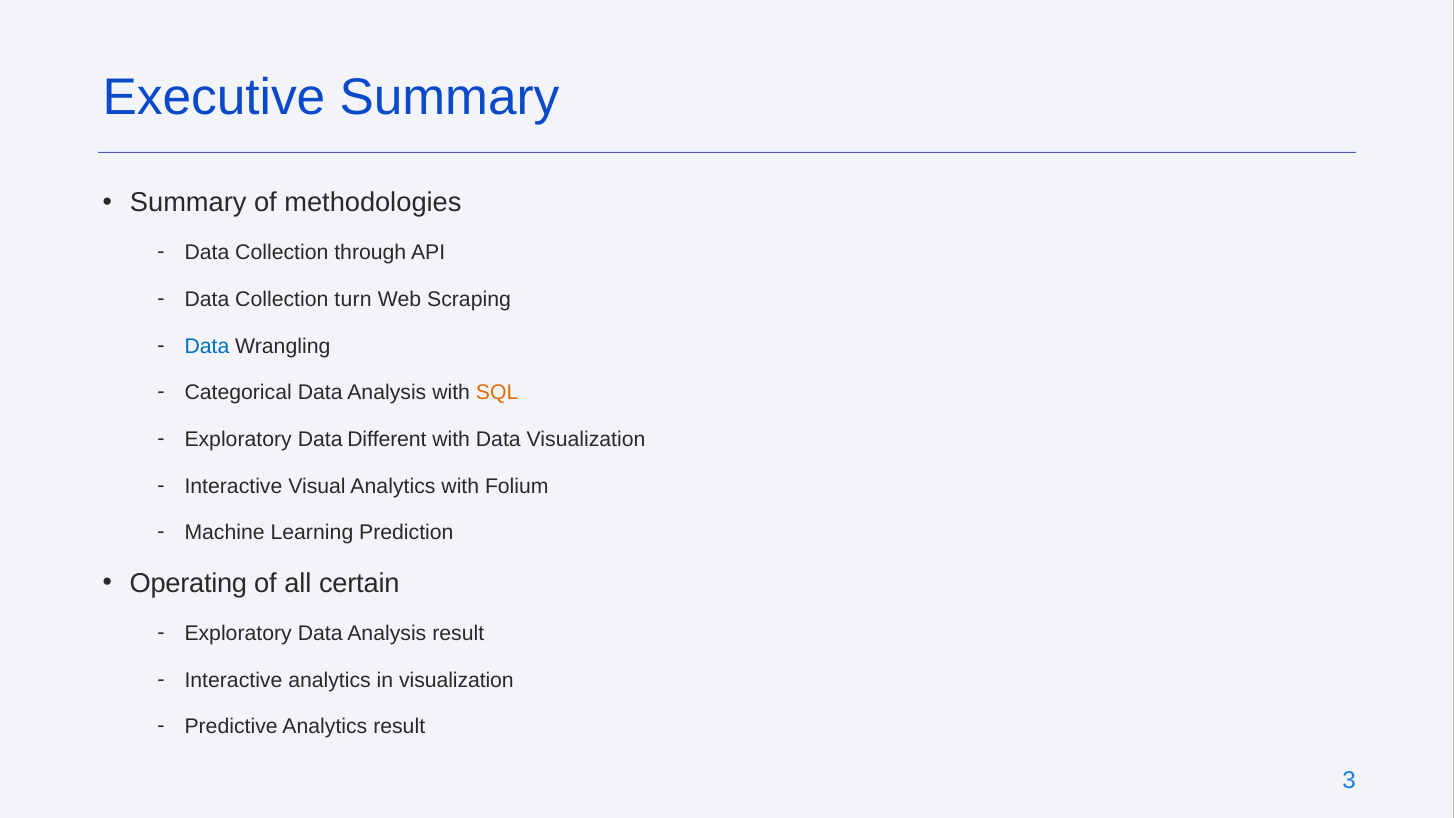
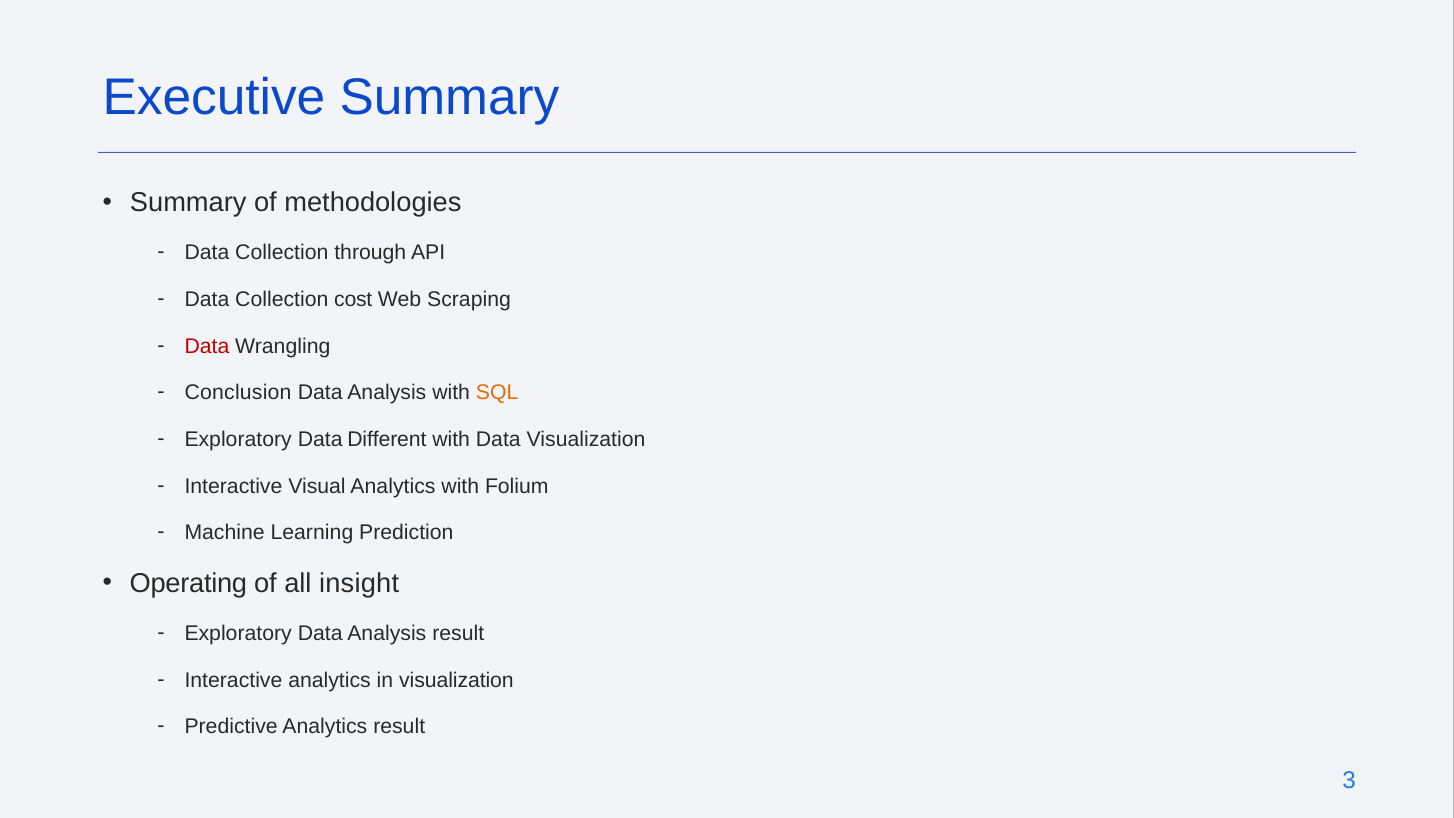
turn: turn -> cost
Data at (207, 346) colour: blue -> red
Categorical: Categorical -> Conclusion
certain: certain -> insight
